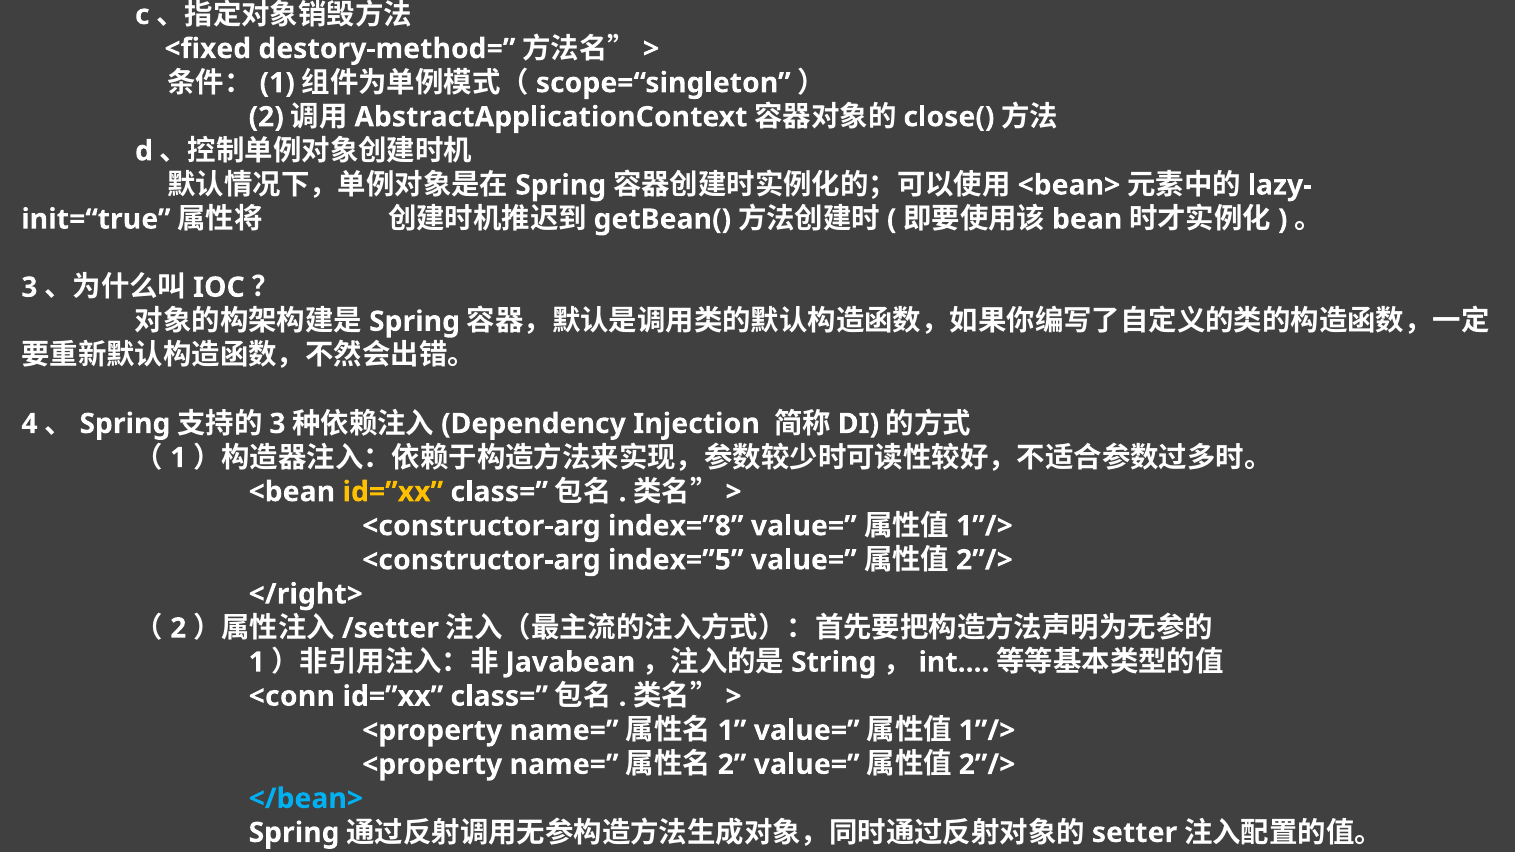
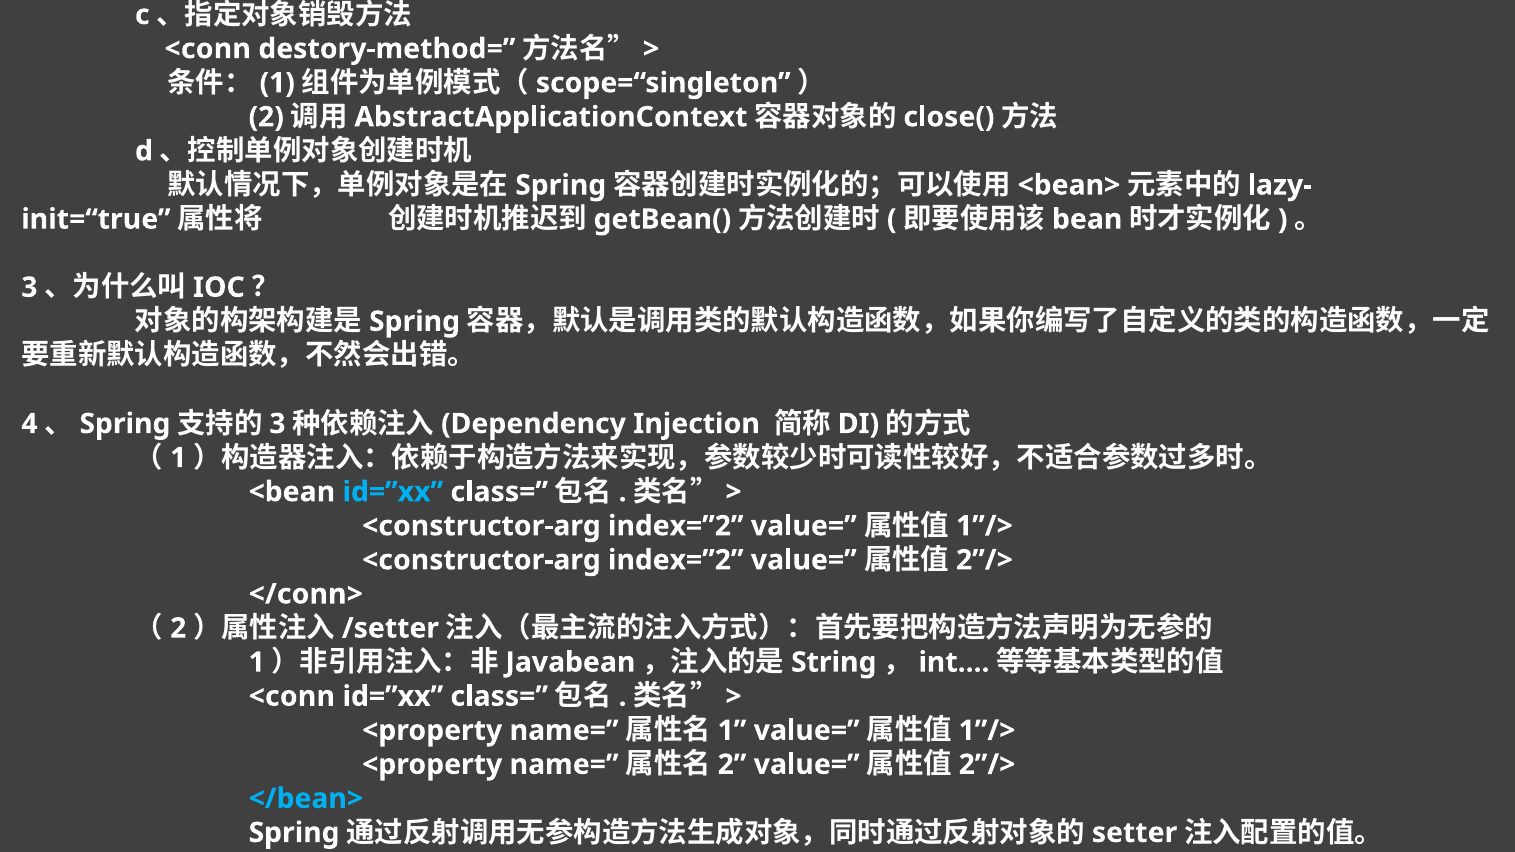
<fixed at (208, 49): <fixed -> <conn
id=”xx at (393, 492) colour: yellow -> light blue
index=”8 at (676, 526): index=”8 -> index=”2
index=”5 at (676, 560): index=”5 -> index=”2
</right>: </right> -> </conn>
